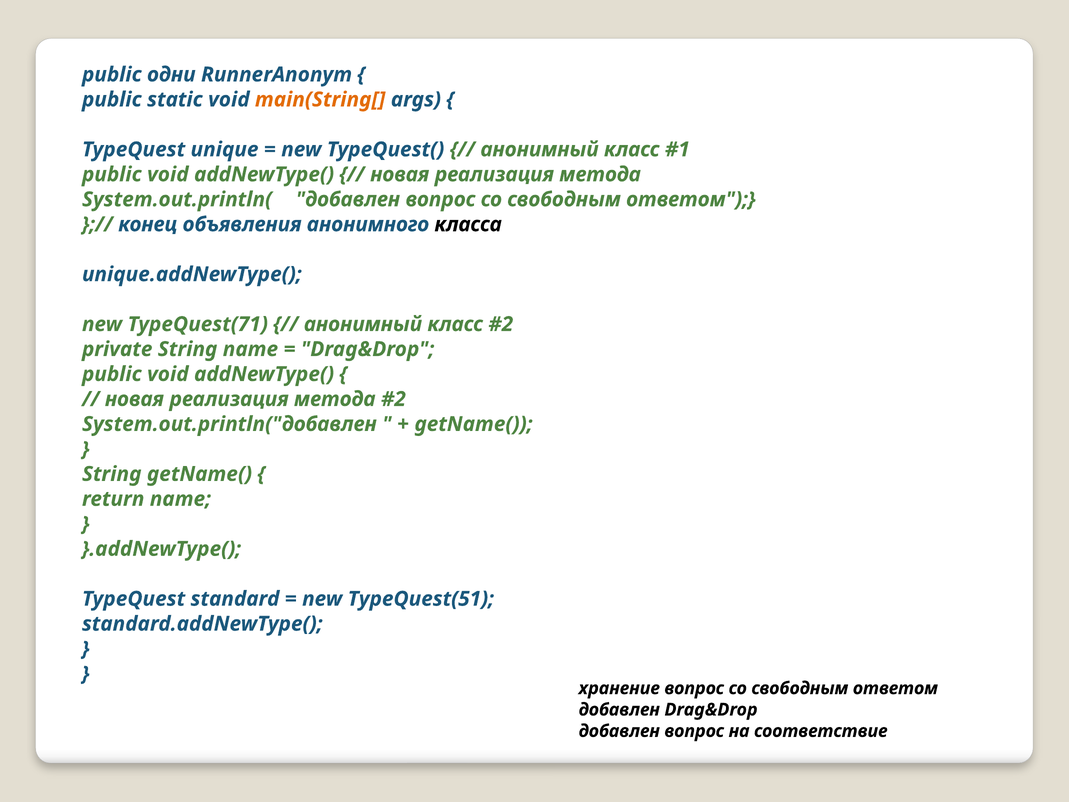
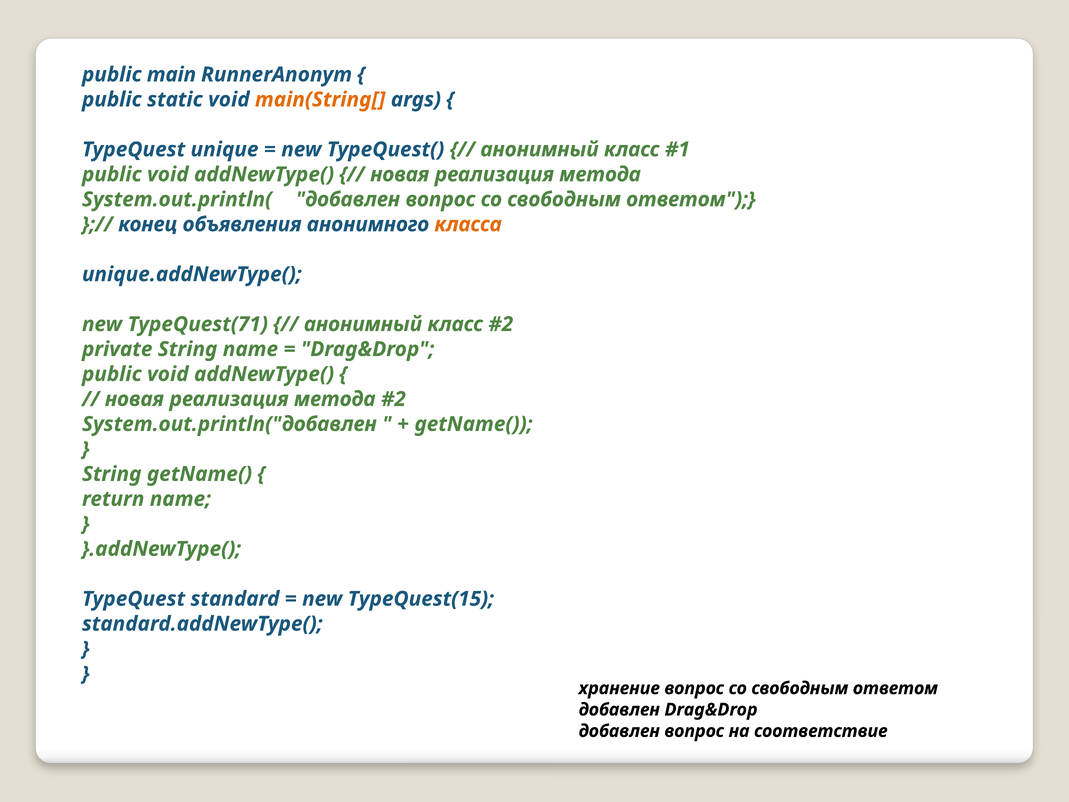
одни: одни -> main
класса colour: black -> orange
TypeQuest(51: TypeQuest(51 -> TypeQuest(15
